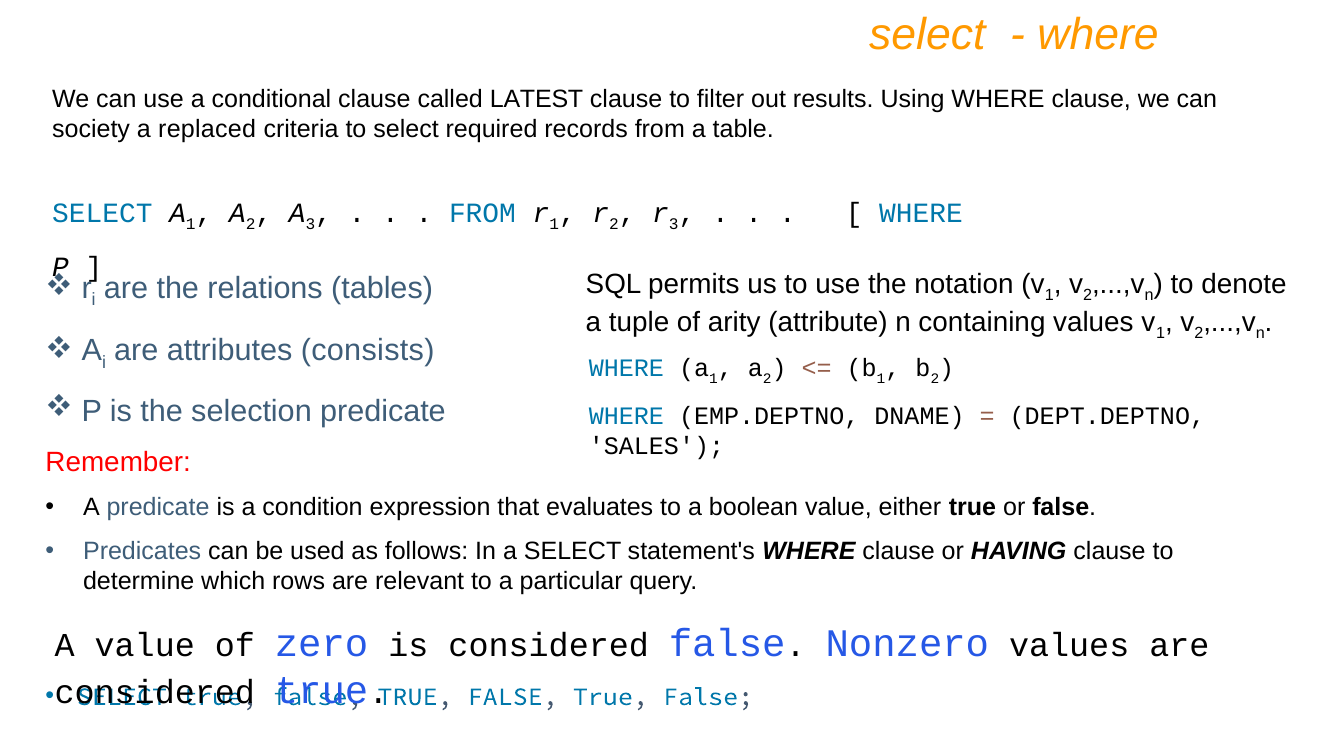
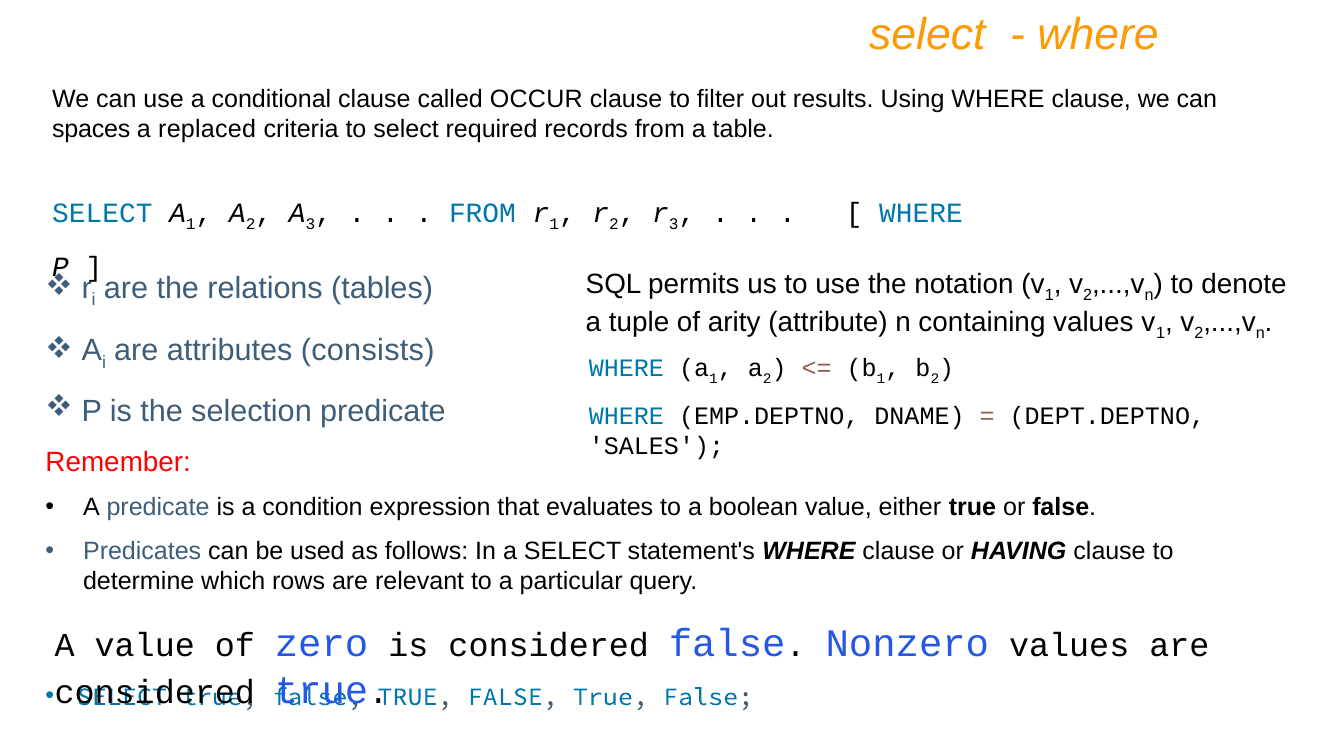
LATEST: LATEST -> OCCUR
society: society -> spaces
